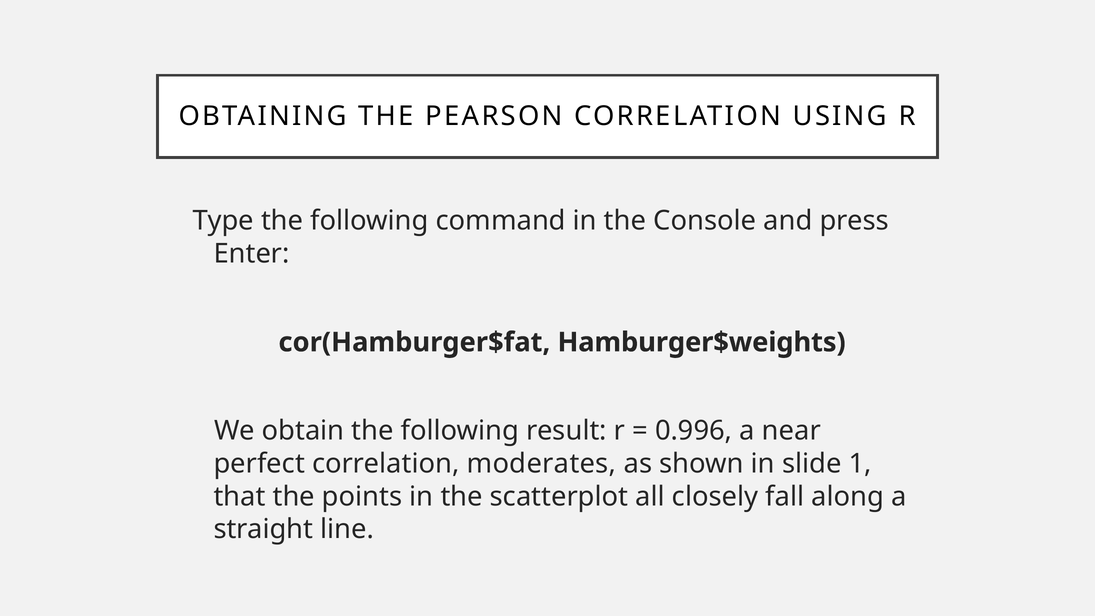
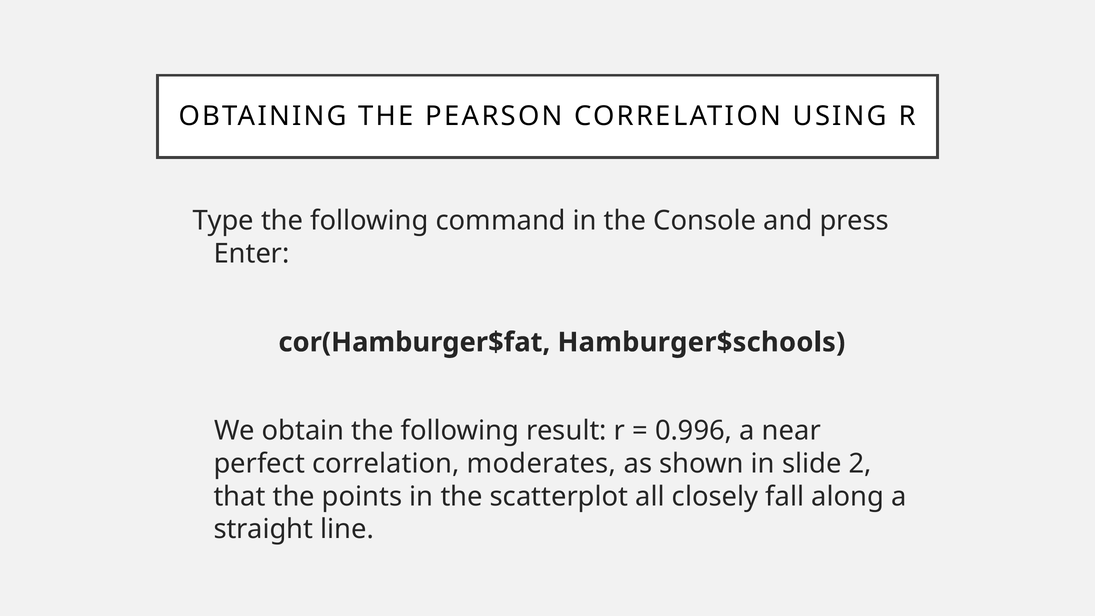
Hamburger$weights: Hamburger$weights -> Hamburger$schools
1: 1 -> 2
